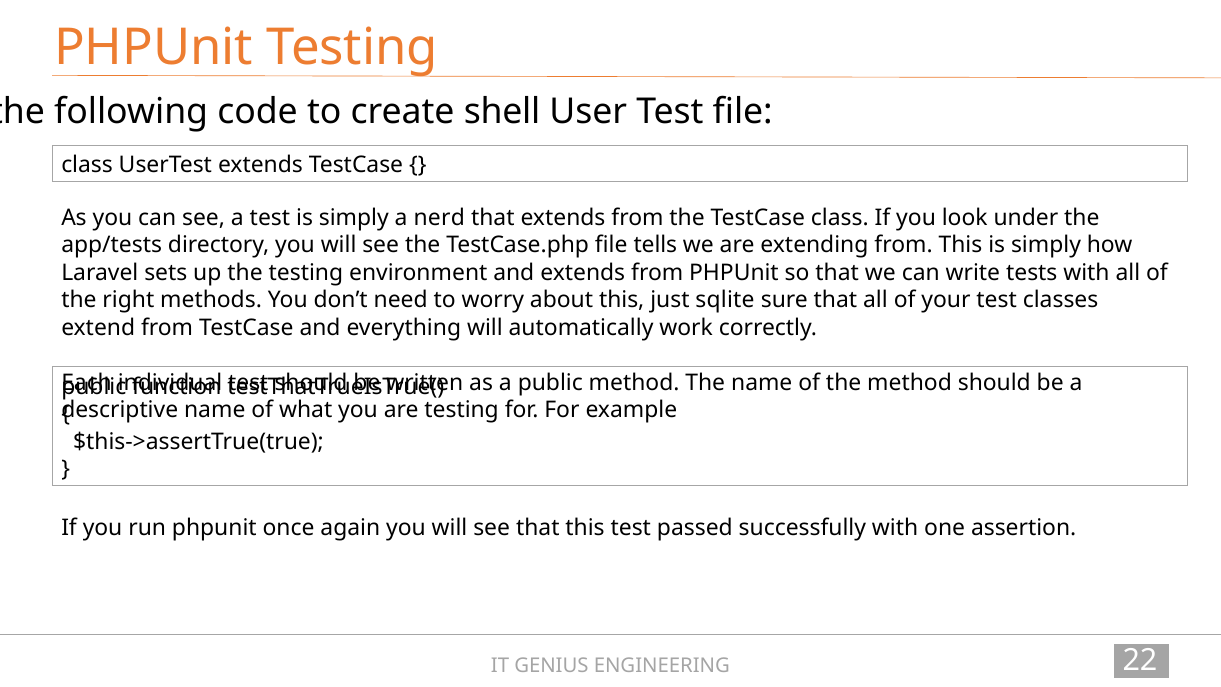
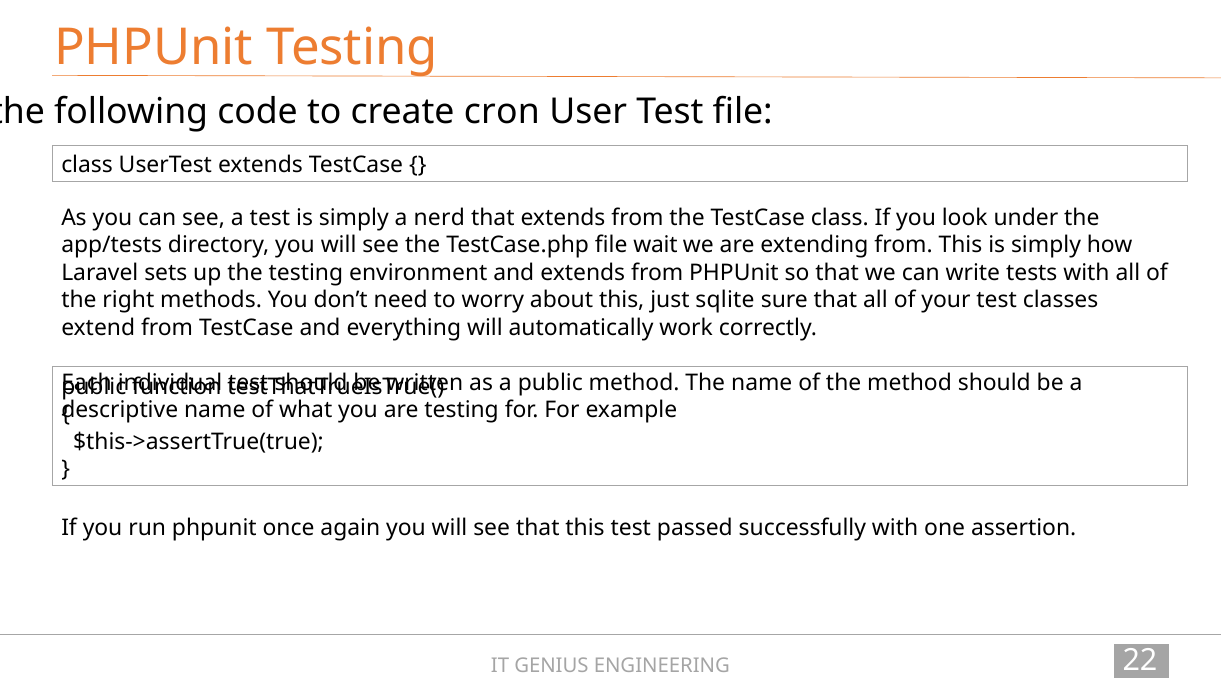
shell: shell -> cron
tells: tells -> wait
